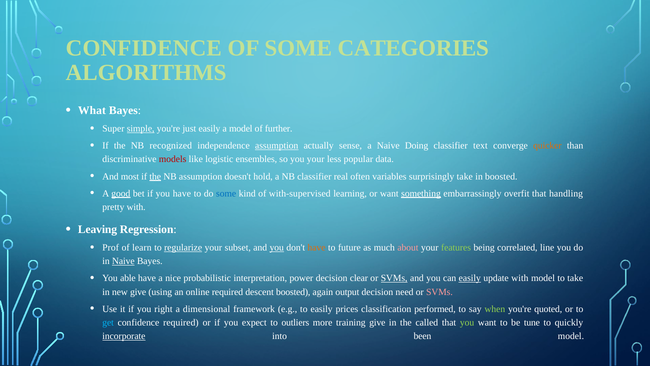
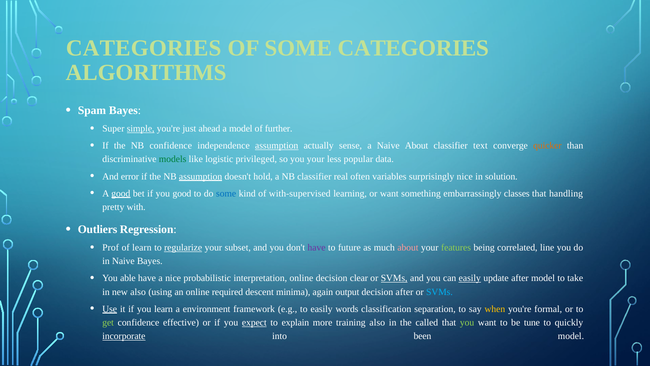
CONFIDENCE at (144, 48): CONFIDENCE -> CATEGORIES
What: What -> Spam
just easily: easily -> ahead
NB recognized: recognized -> confidence
Naive Doing: Doing -> About
models colour: red -> green
ensembles: ensembles -> privileged
most: most -> error
the at (155, 176) underline: present -> none
assumption at (201, 176) underline: none -> present
surprisingly take: take -> nice
in boosted: boosted -> solution
you have: have -> good
something underline: present -> none
overfit: overfit -> classes
Leaving: Leaving -> Outliers
you at (277, 247) underline: present -> none
have at (317, 247) colour: orange -> purple
Naive at (123, 261) underline: present -> none
interpretation power: power -> online
update with: with -> after
new give: give -> also
descent boosted: boosted -> minima
decision need: need -> after
SVMs at (439, 292) colour: pink -> light blue
Use underline: none -> present
you right: right -> learn
dimensional: dimensional -> environment
prices: prices -> words
performed: performed -> separation
when colour: light green -> yellow
quoted: quoted -> formal
get colour: light blue -> light green
confidence required: required -> effective
expect underline: none -> present
outliers: outliers -> explain
training give: give -> also
